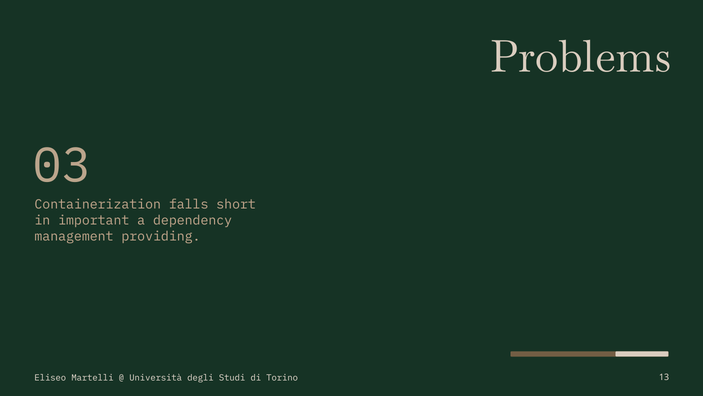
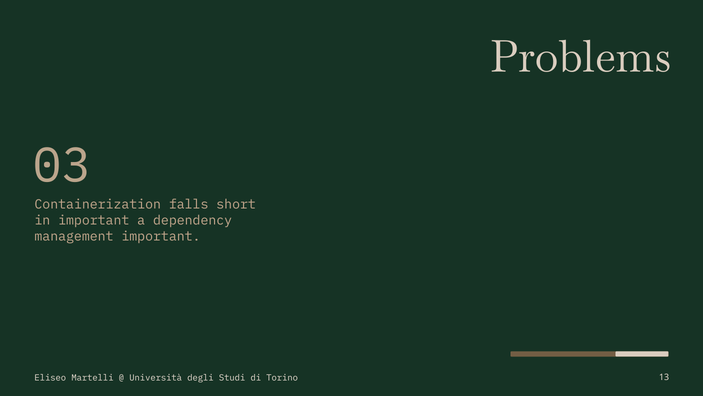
management providing: providing -> important
